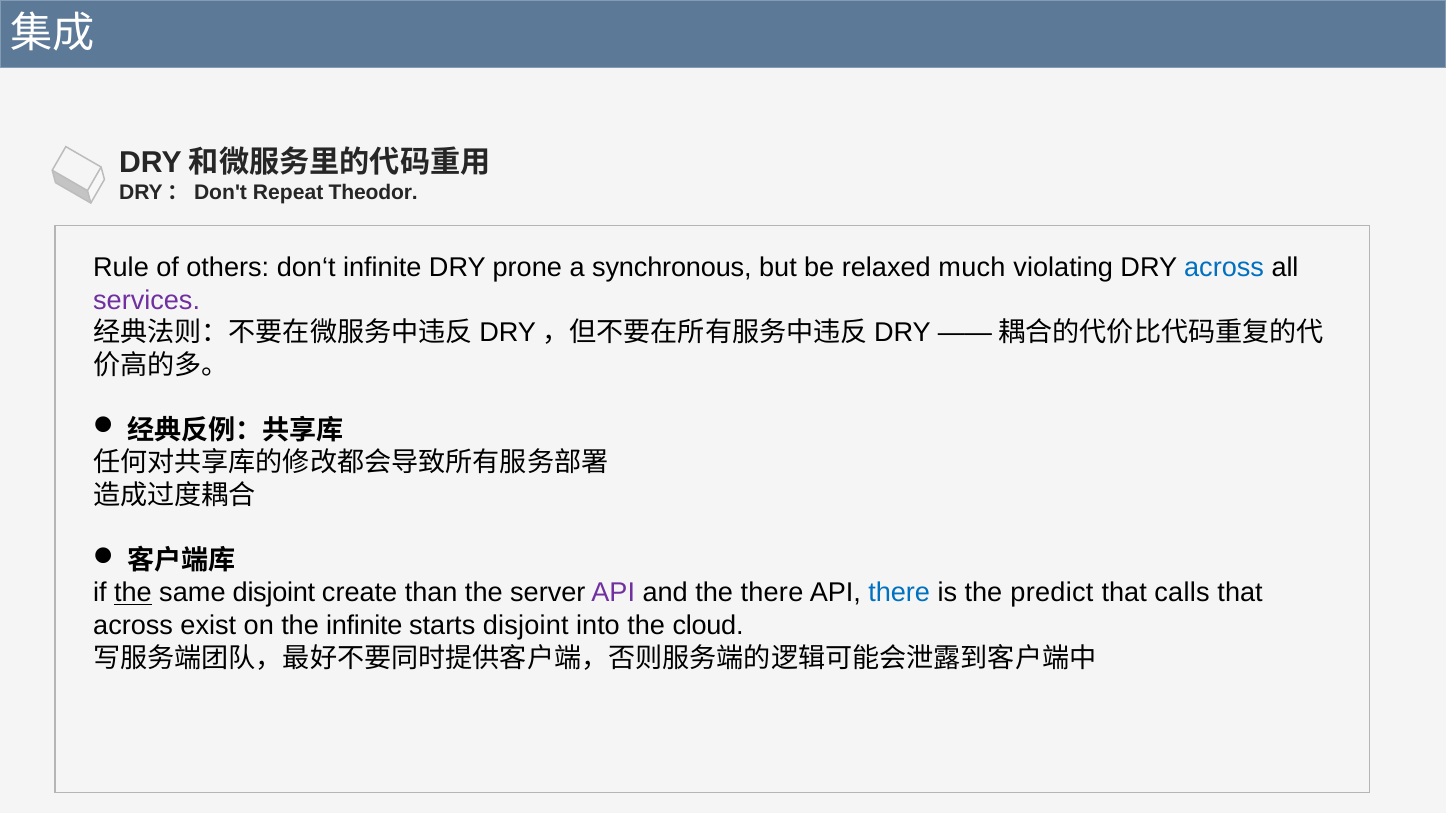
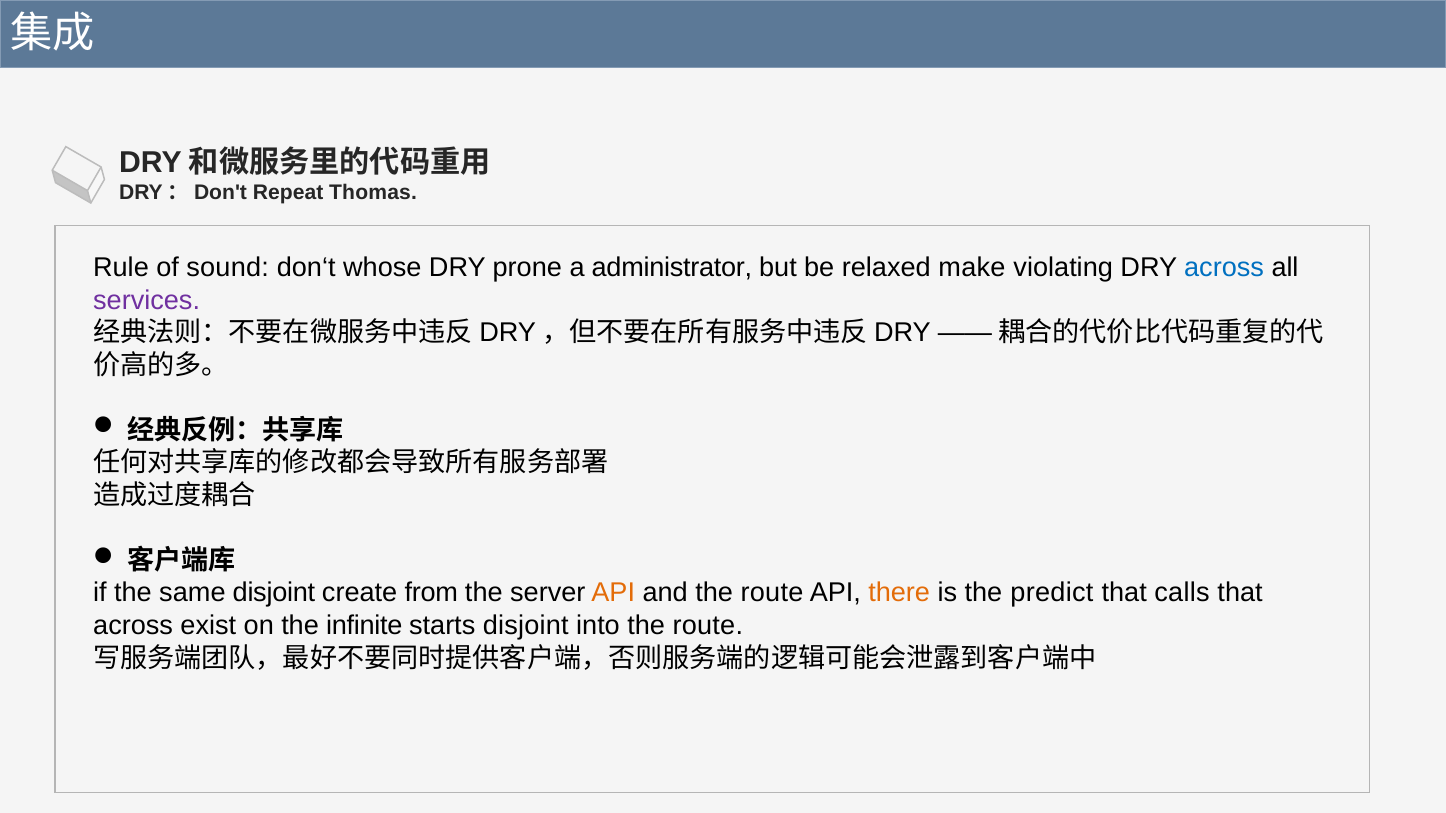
Theodor: Theodor -> Thomas
others: others -> sound
don‘t infinite: infinite -> whose
synchronous: synchronous -> administrator
much: much -> make
the at (133, 593) underline: present -> none
than: than -> from
API at (613, 593) colour: purple -> orange
and the there: there -> route
there at (899, 593) colour: blue -> orange
into the cloud: cloud -> route
